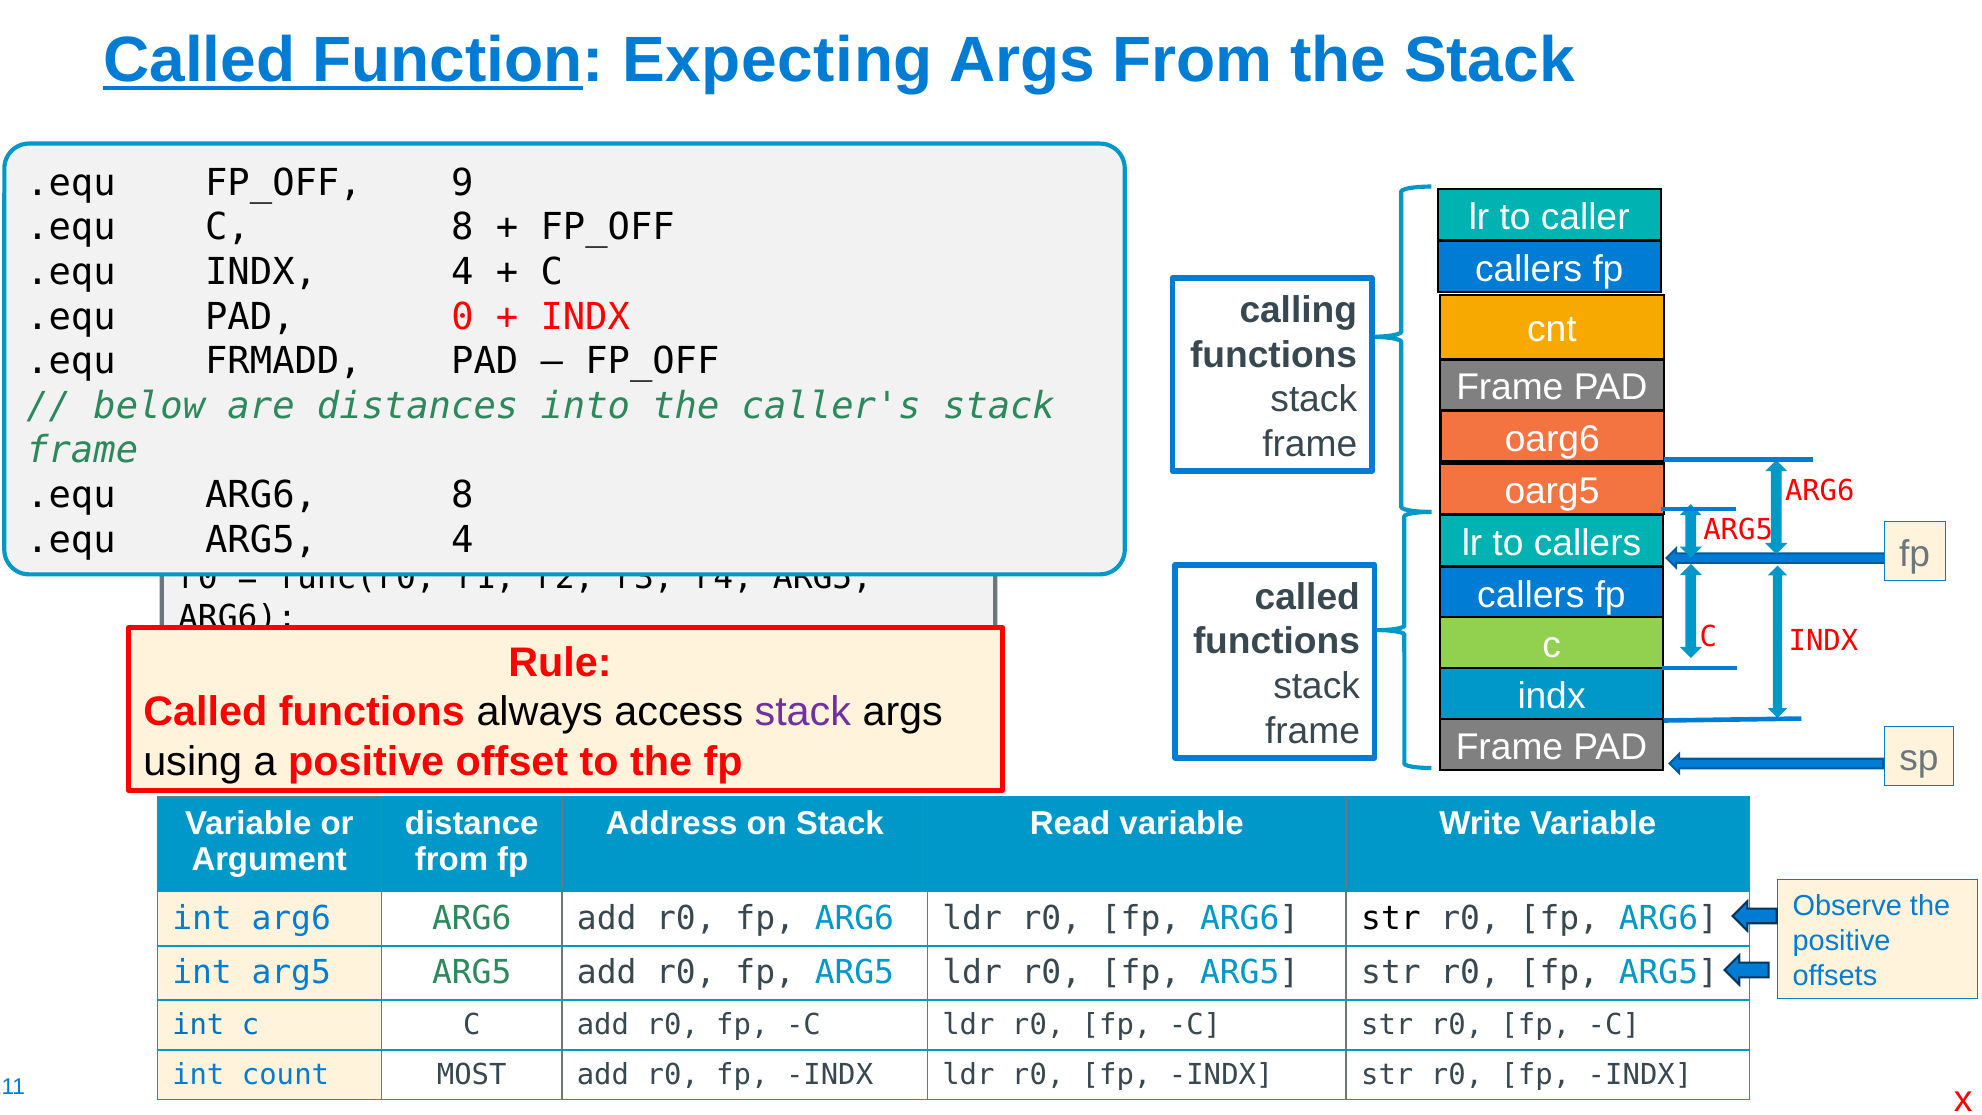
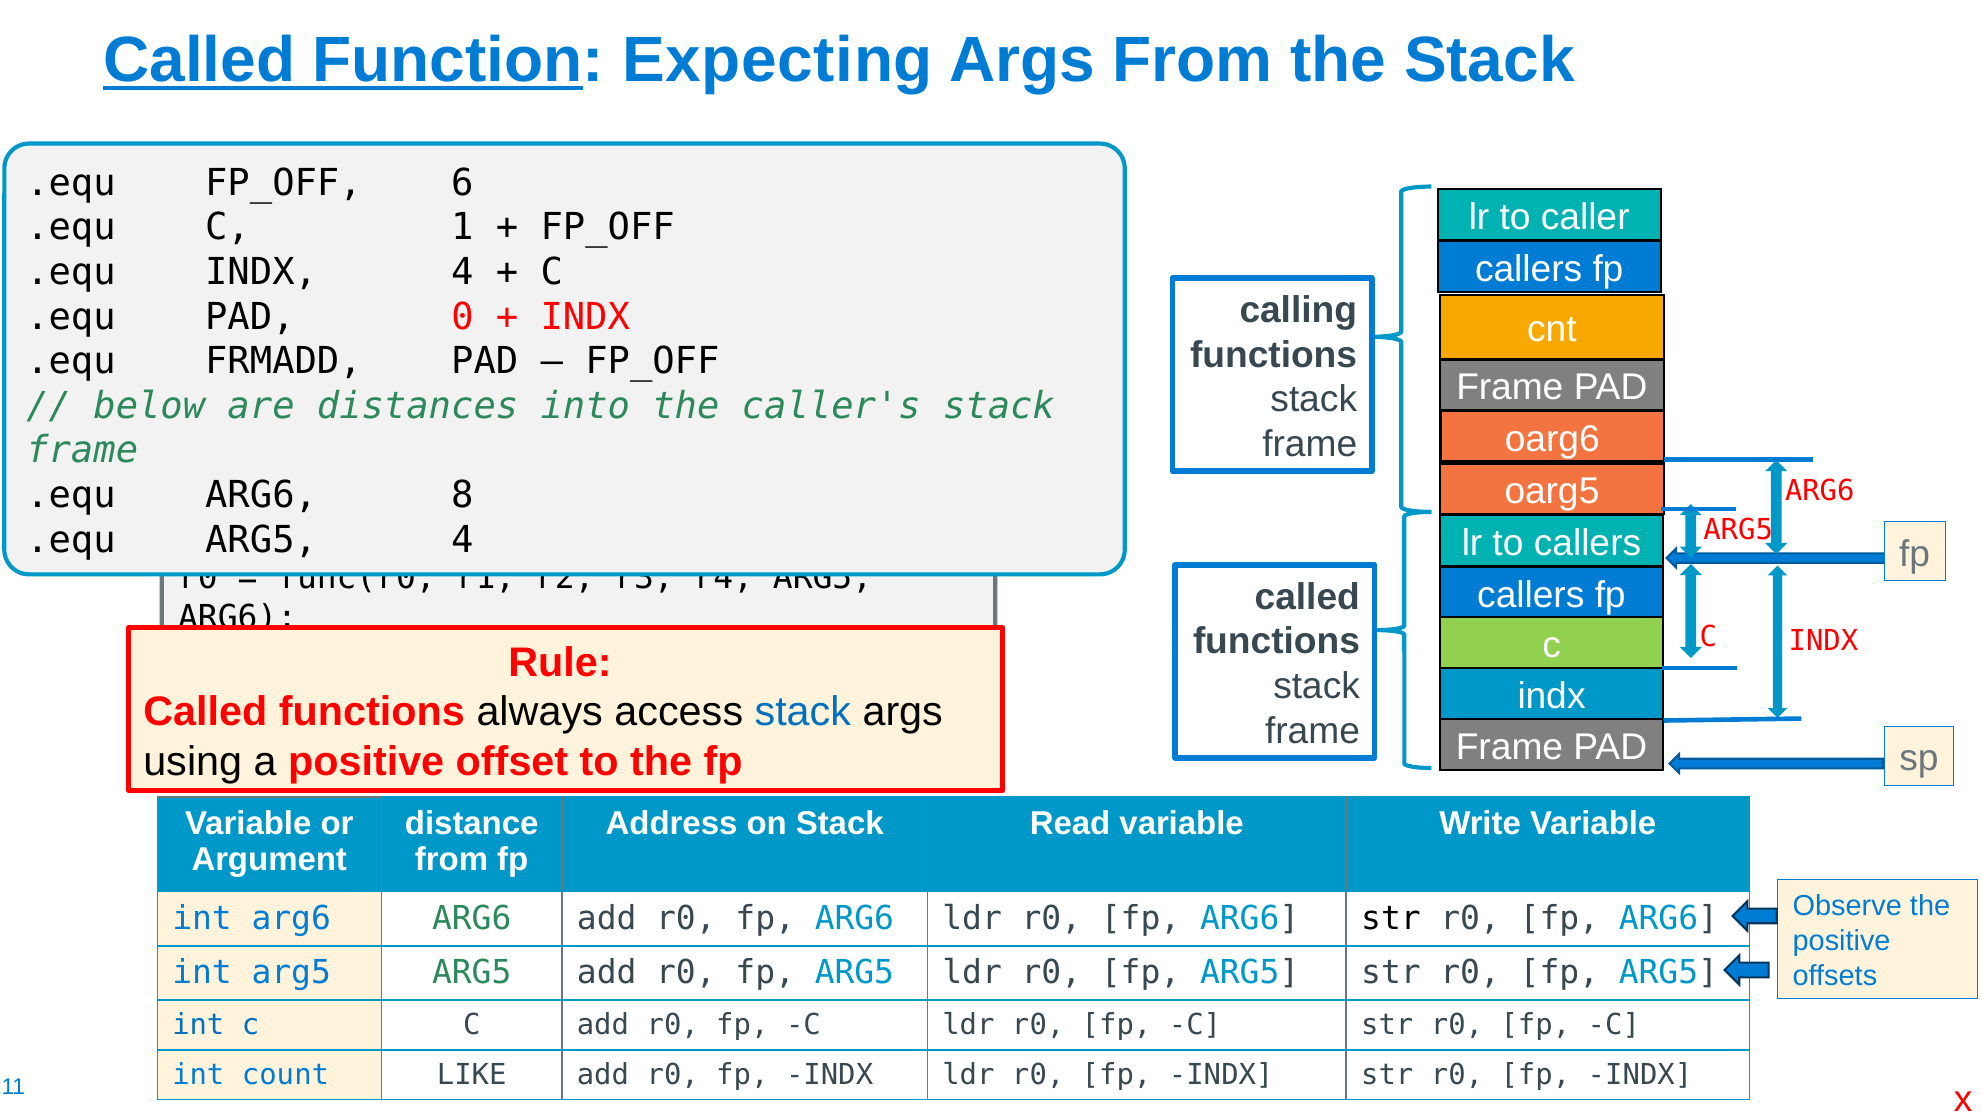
9: 9 -> 6
C 8: 8 -> 1
stack at (803, 712) colour: purple -> blue
MOST: MOST -> LIKE
